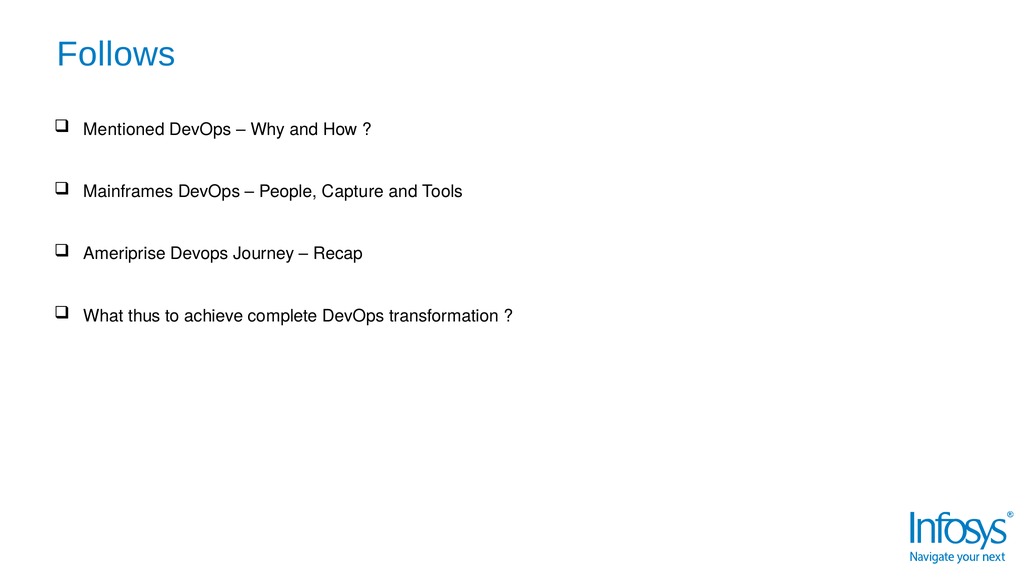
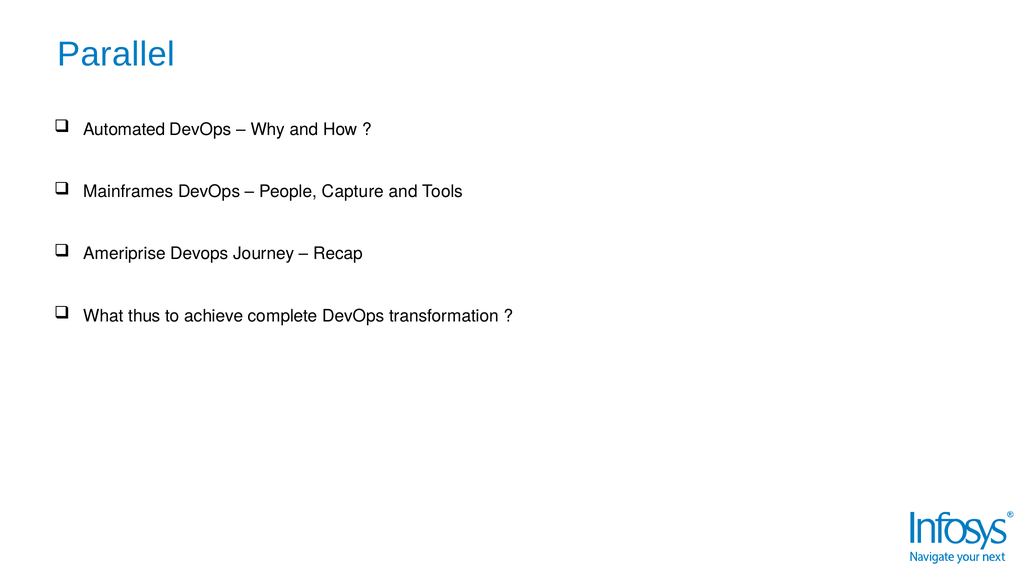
Follows: Follows -> Parallel
Mentioned: Mentioned -> Automated
